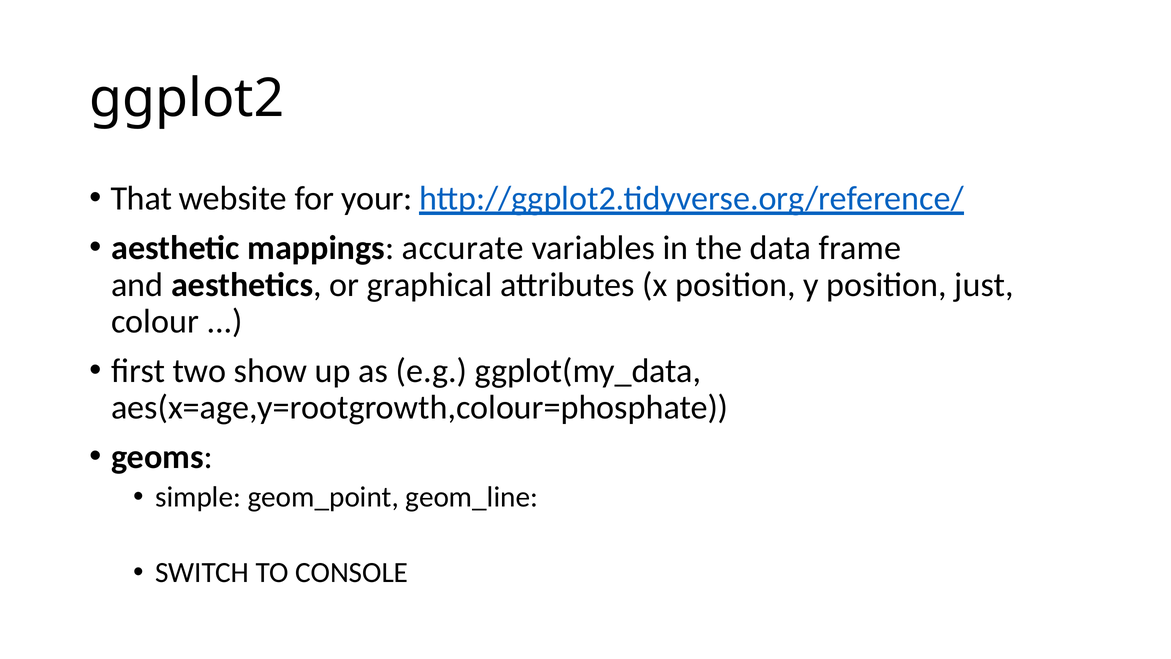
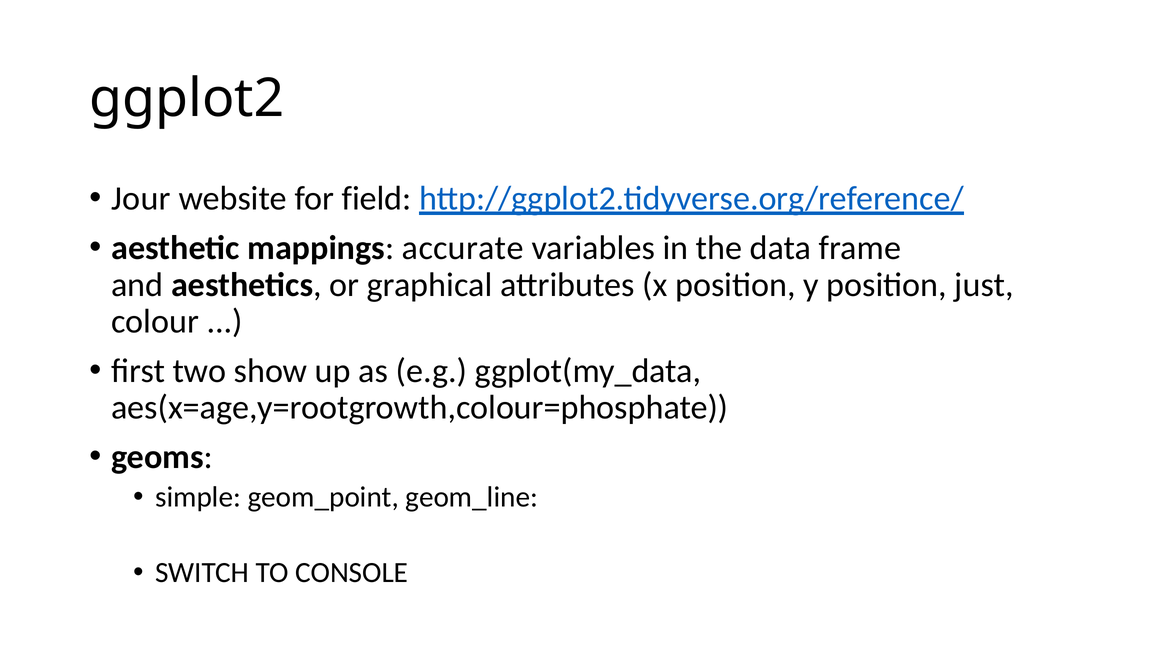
That: That -> Jour
your: your -> field
